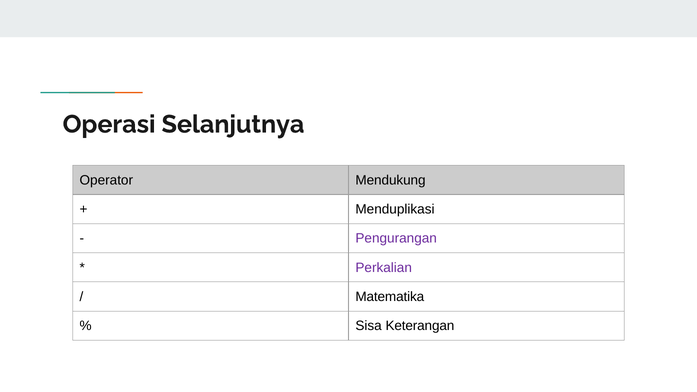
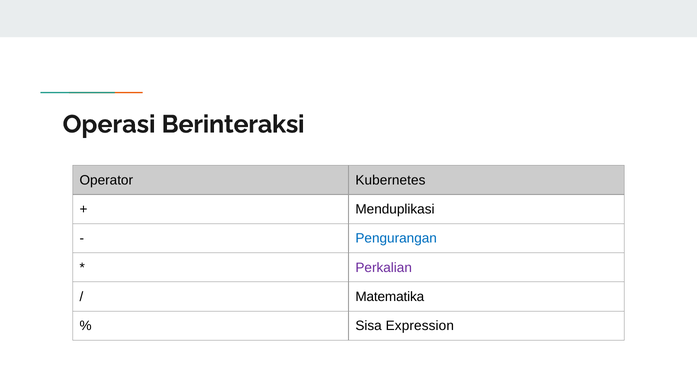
Selanjutnya: Selanjutnya -> Berinteraksi
Mendukung: Mendukung -> Kubernetes
Pengurangan colour: purple -> blue
Keterangan: Keterangan -> Expression
